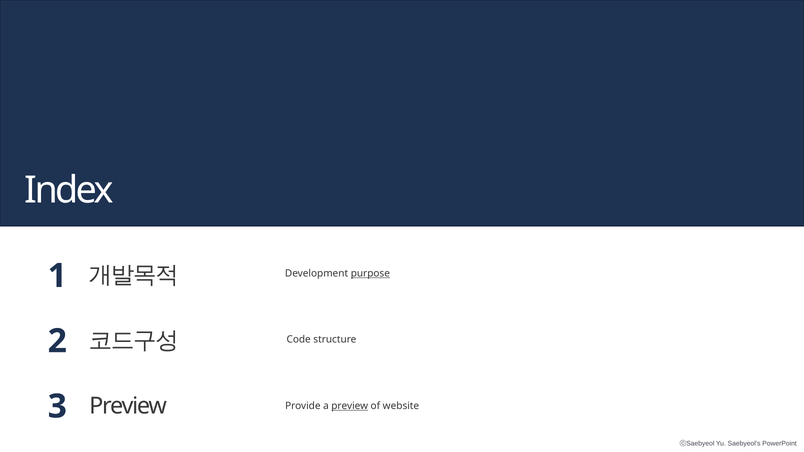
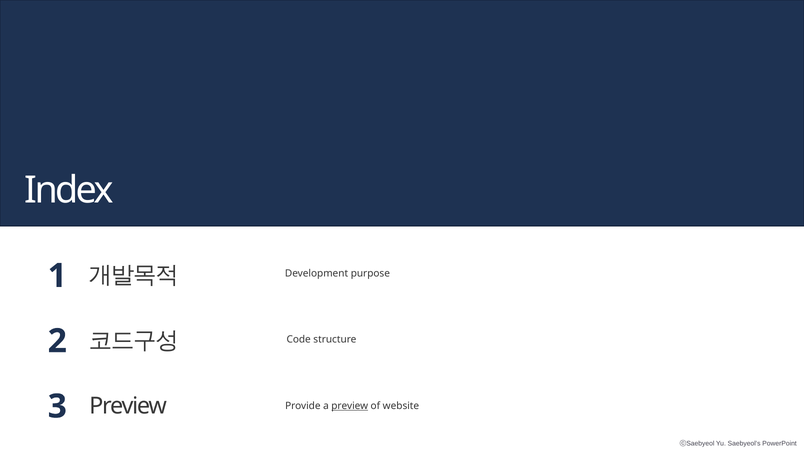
purpose underline: present -> none
